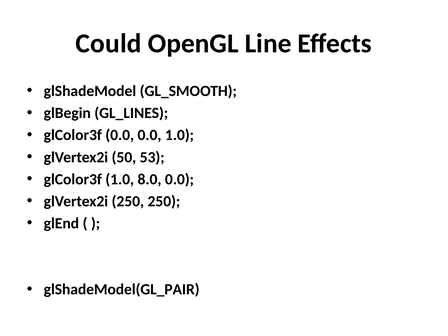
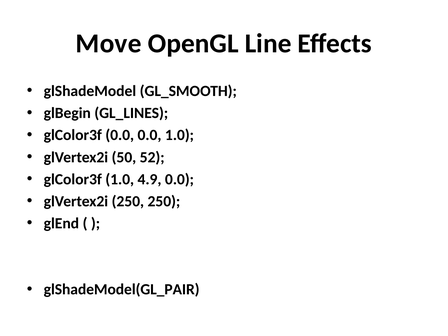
Could: Could -> Move
53: 53 -> 52
8.0: 8.0 -> 4.9
